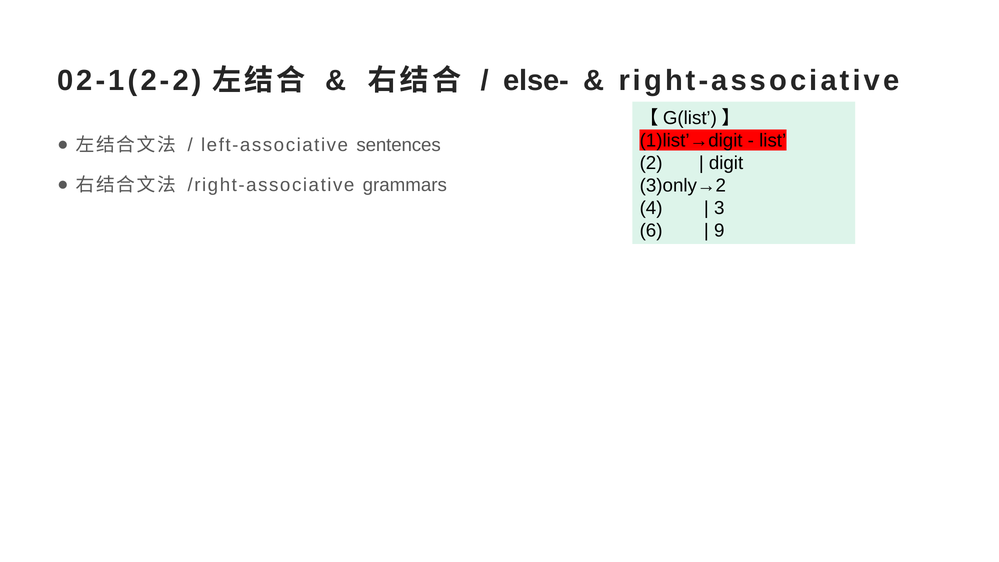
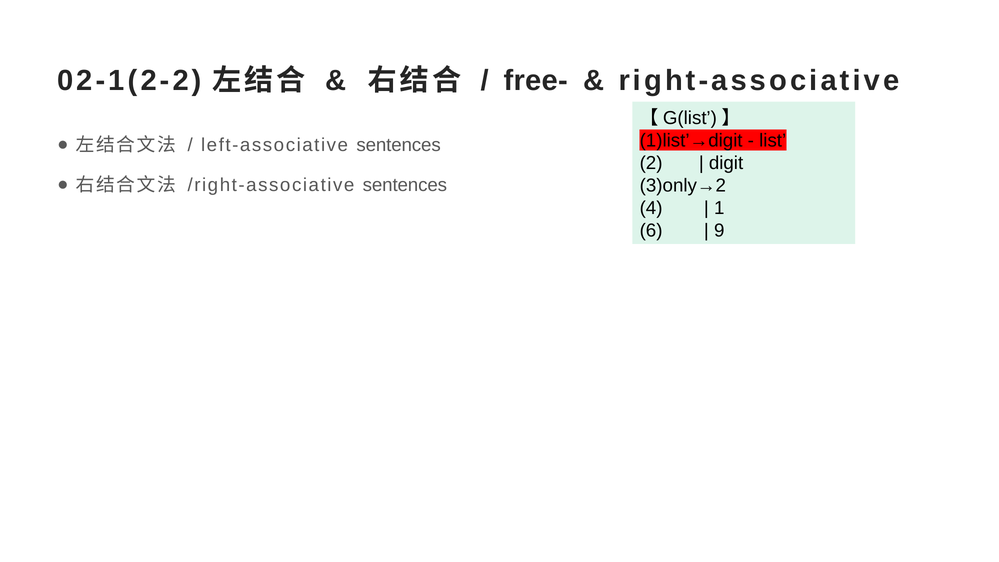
else-: else- -> free-
/right-associative grammars: grammars -> sentences
3: 3 -> 1
